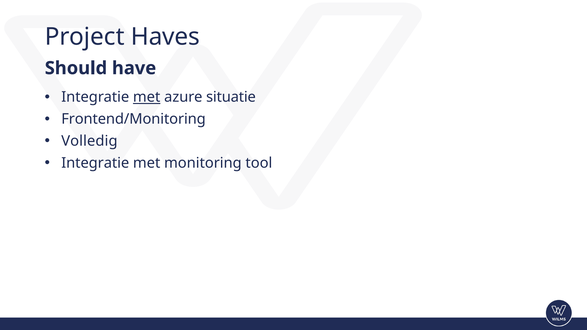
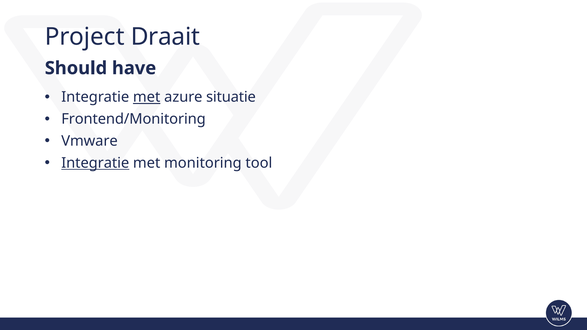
Haves: Haves -> Draait
Volledig: Volledig -> Vmware
Integratie at (95, 163) underline: none -> present
